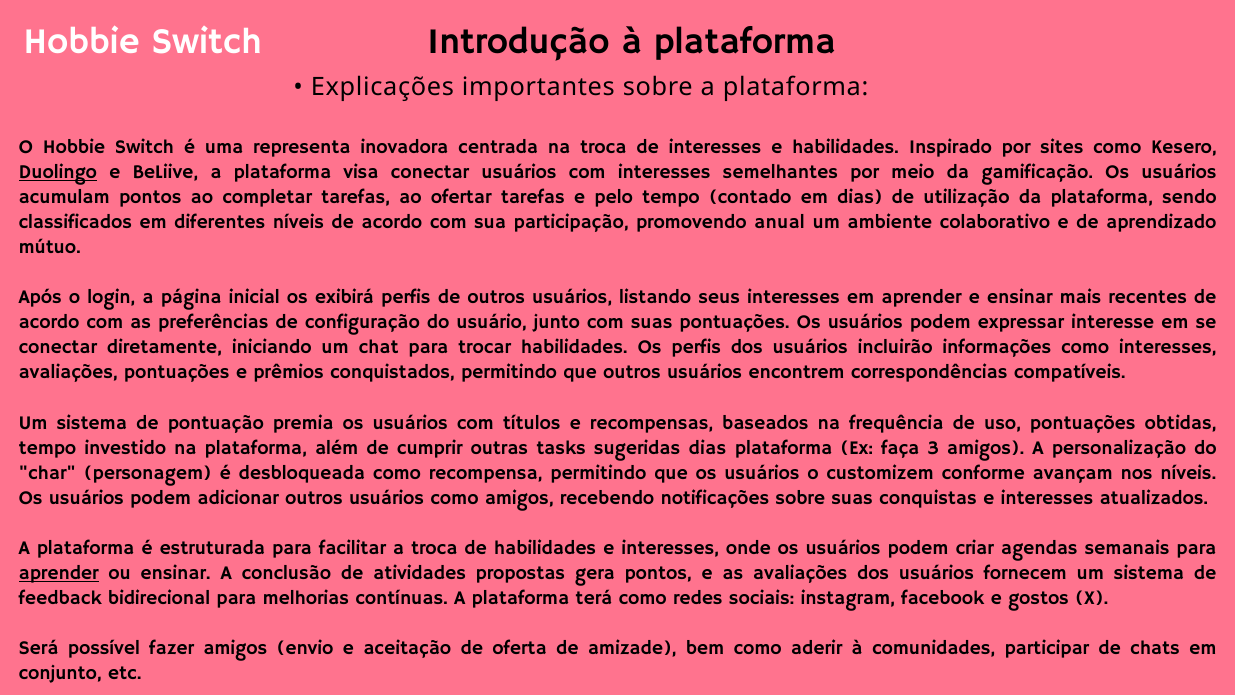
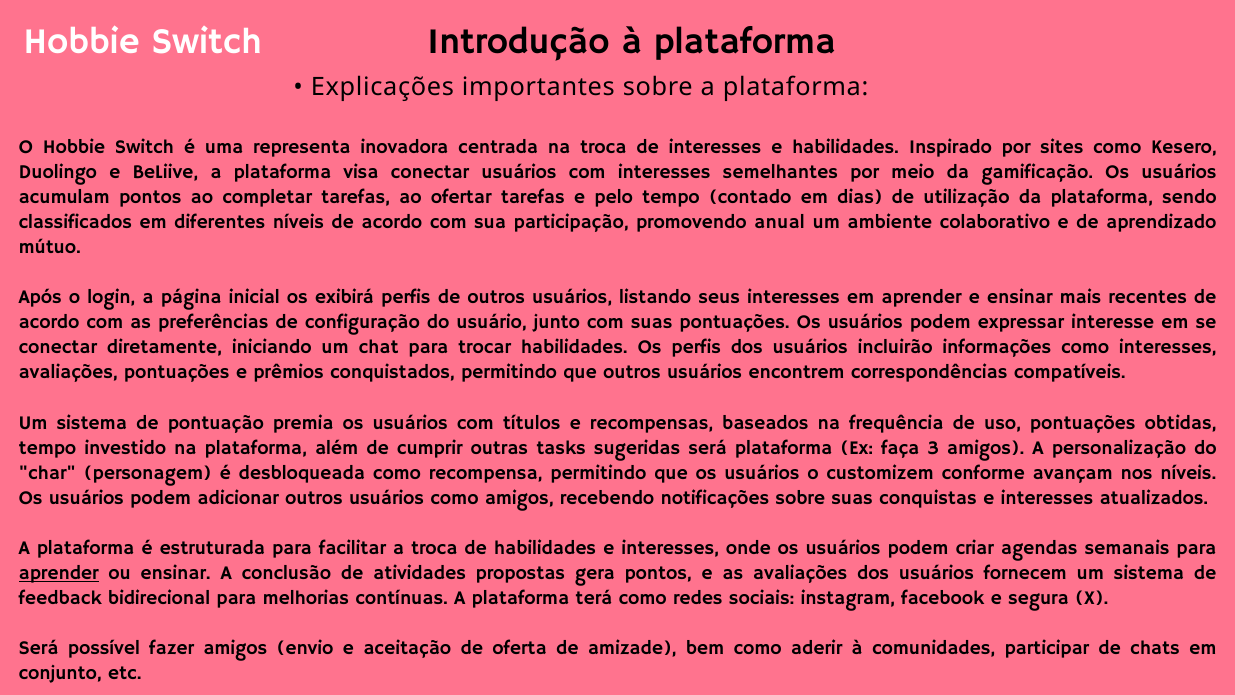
Duolingo underline: present -> none
sugeridas dias: dias -> será
gostos: gostos -> segura
